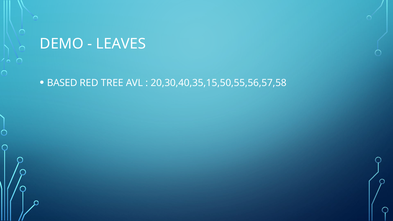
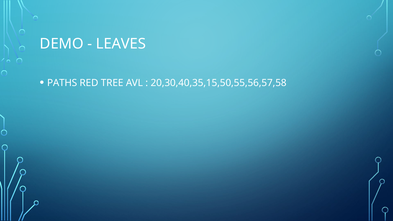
BASED: BASED -> PATHS
